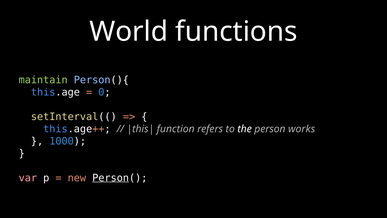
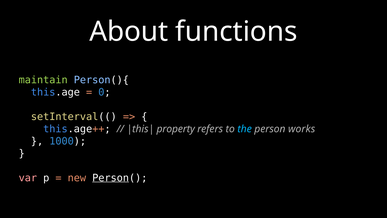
World: World -> About
function: function -> property
the colour: white -> light blue
